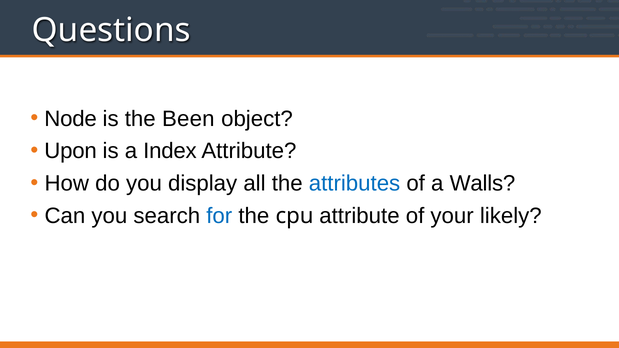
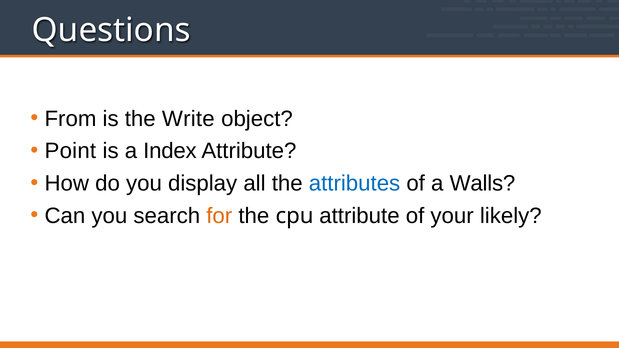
Node: Node -> From
Been: Been -> Write
Upon: Upon -> Point
for colour: blue -> orange
